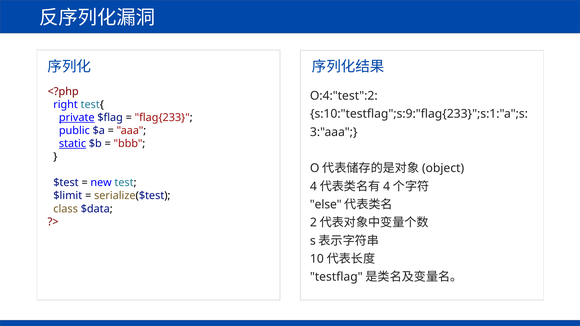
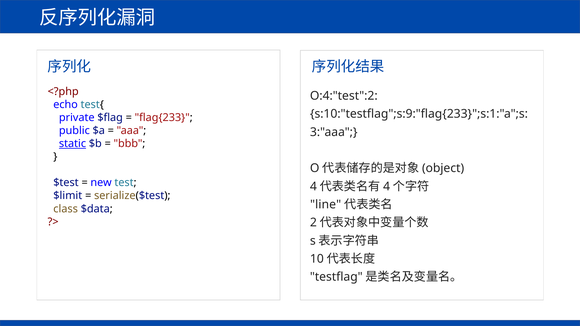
right: right -> echo
private underline: present -> none
else: else -> line
